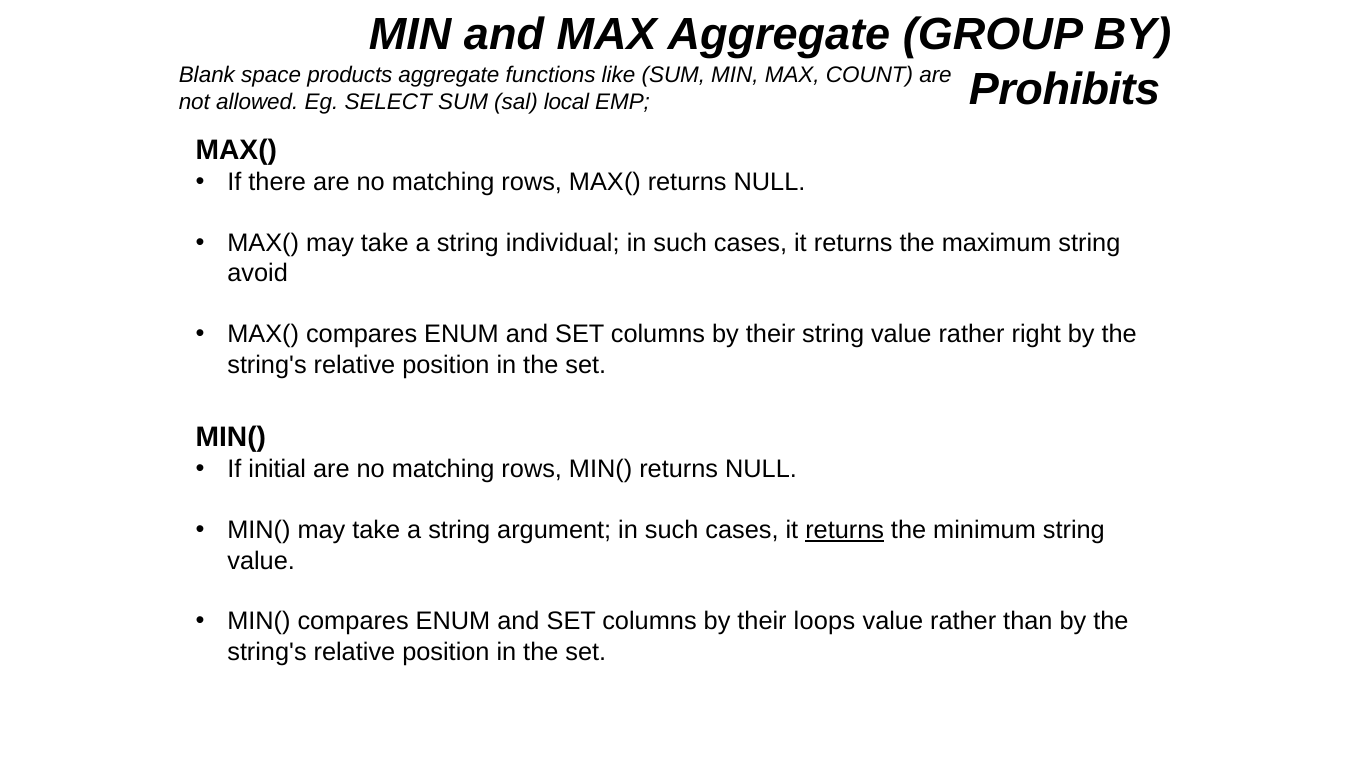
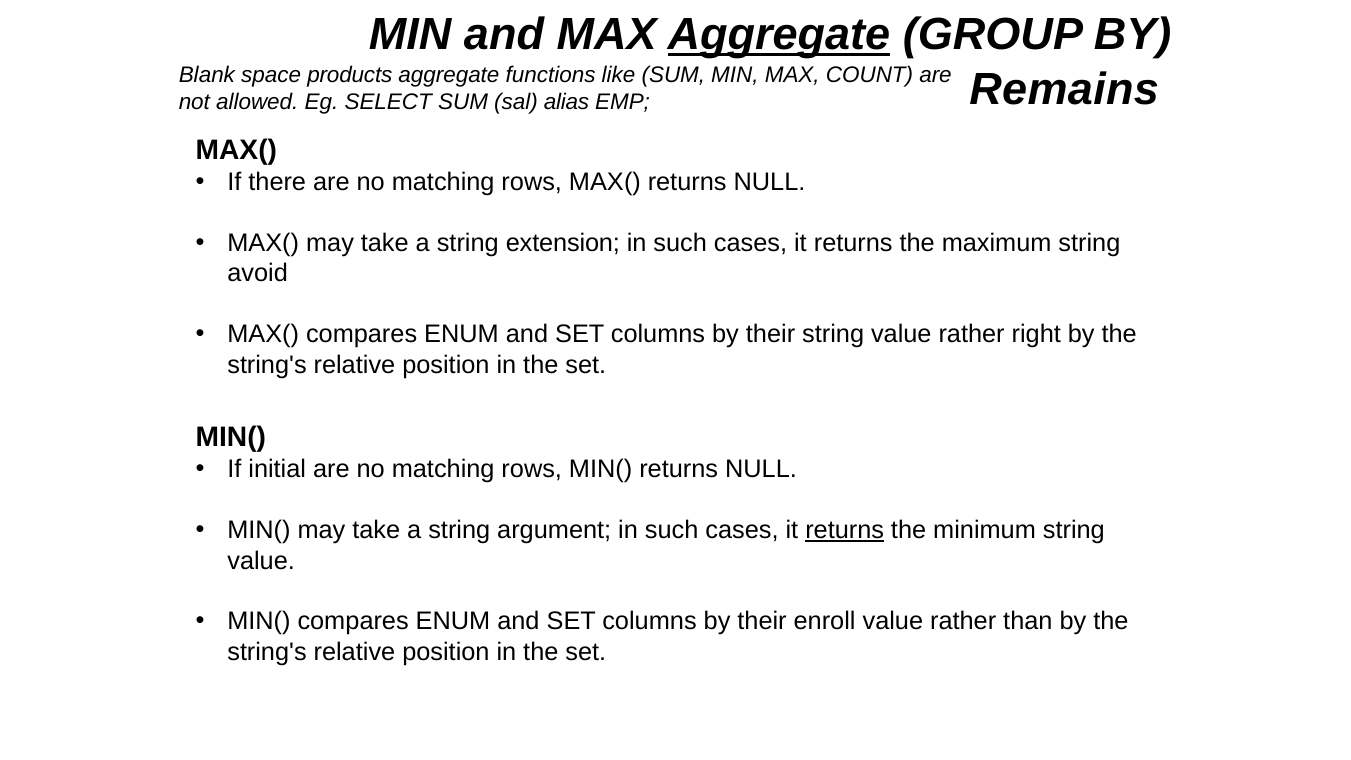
Aggregate at (779, 35) underline: none -> present
Prohibits: Prohibits -> Remains
local: local -> alias
individual: individual -> extension
loops: loops -> enroll
